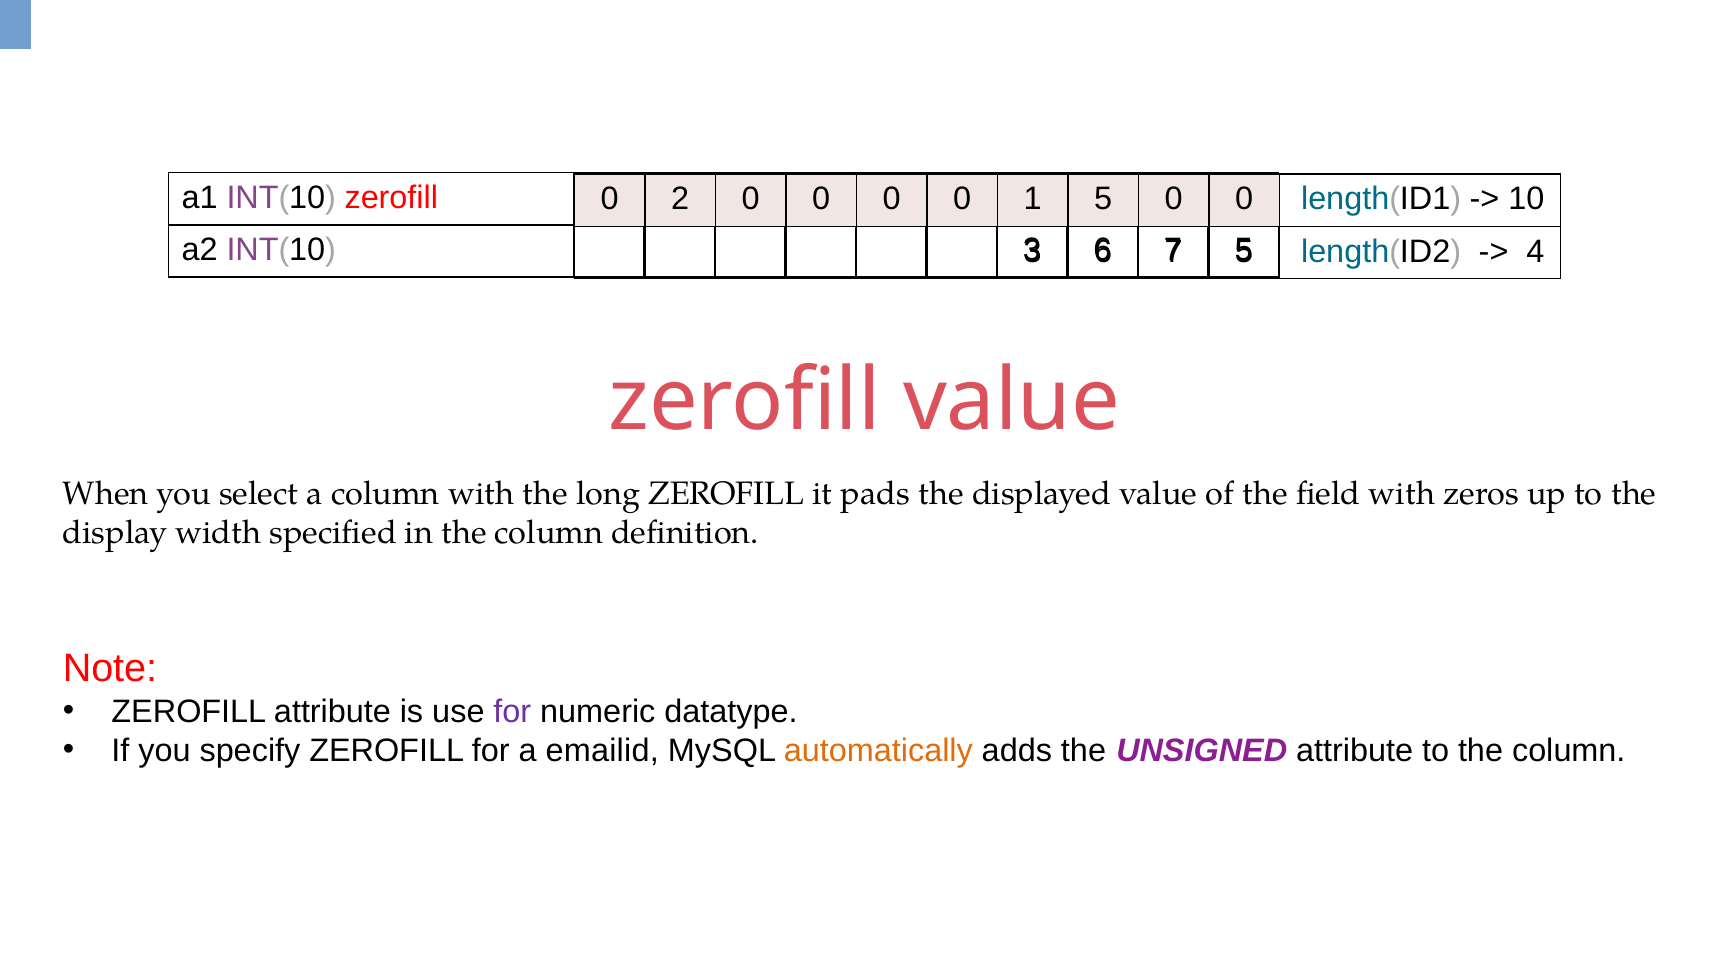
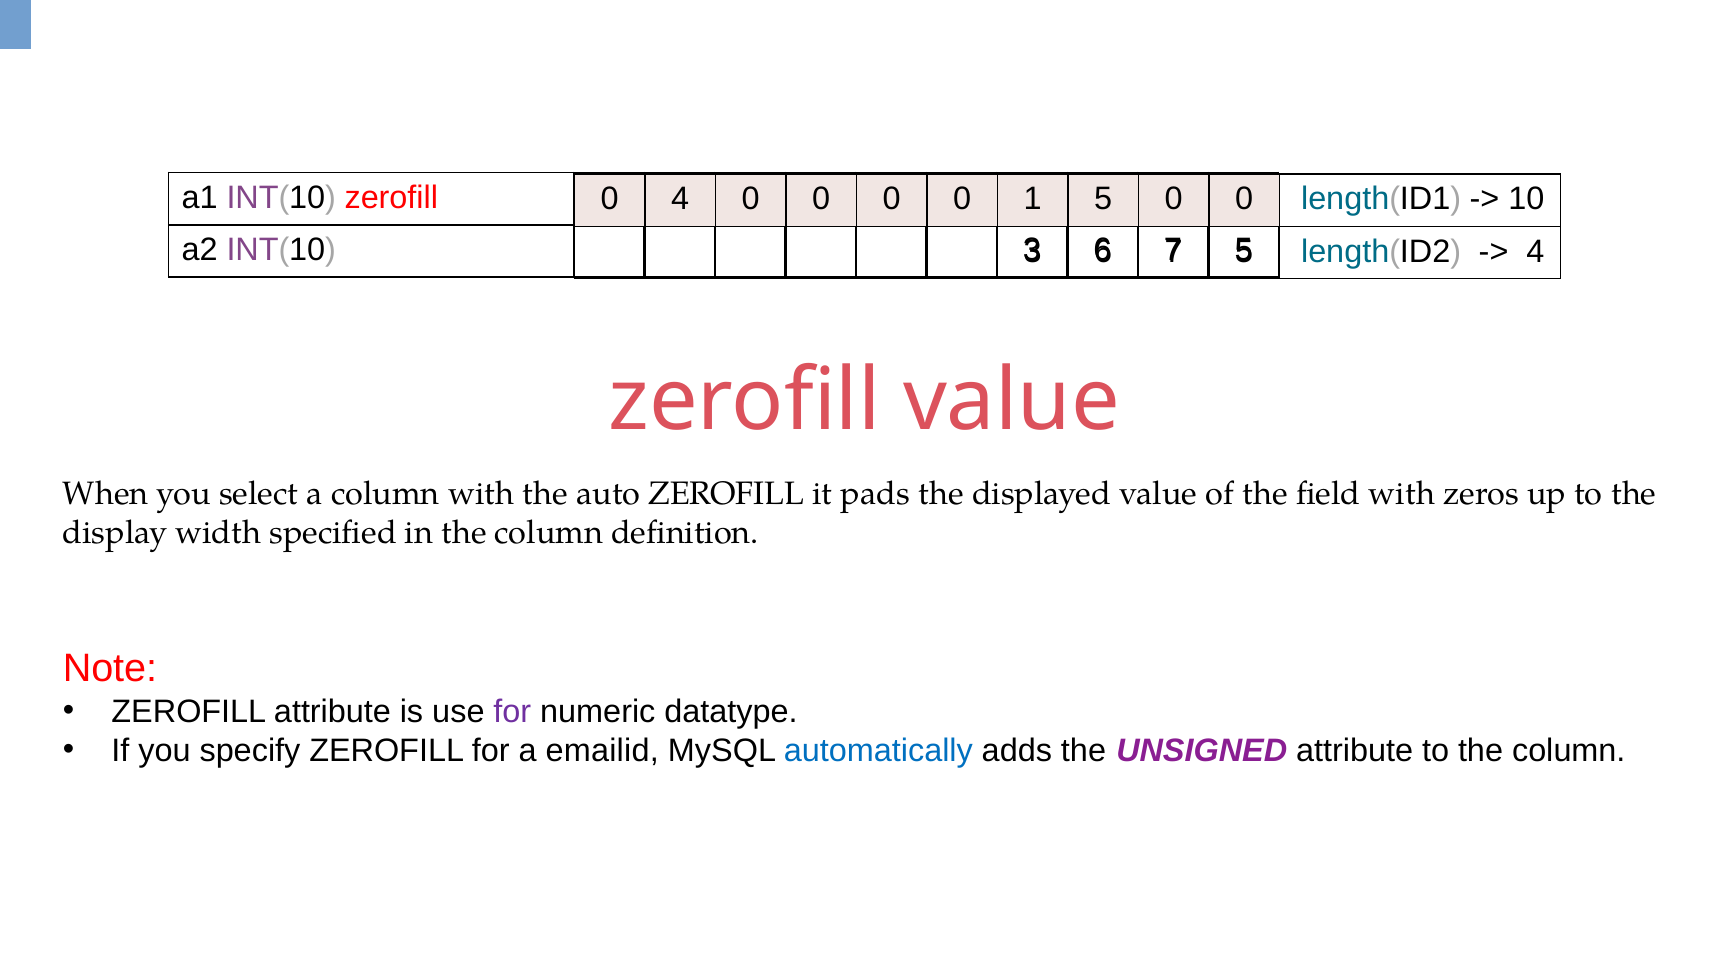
0 2: 2 -> 4
long: long -> auto
automatically colour: orange -> blue
